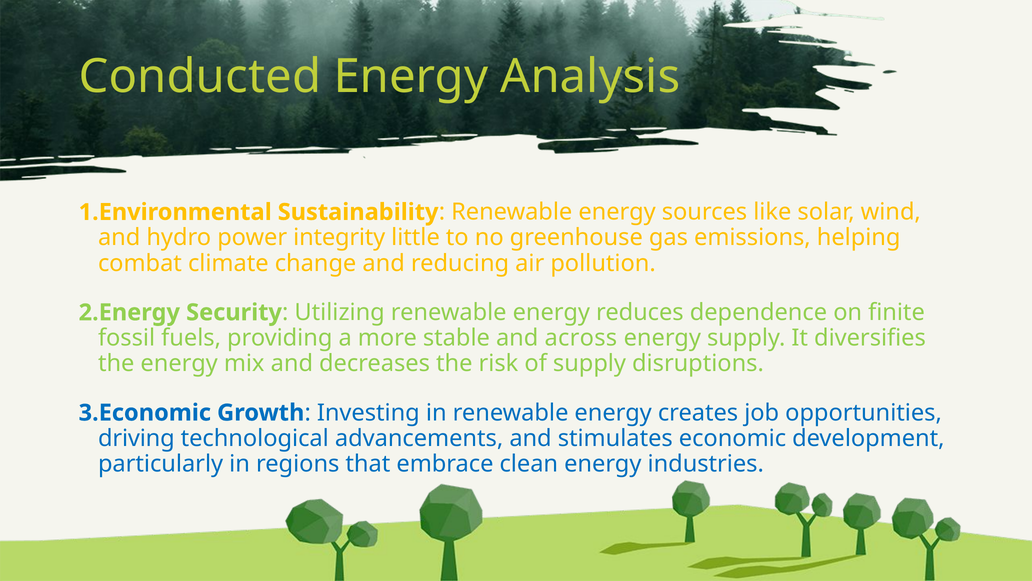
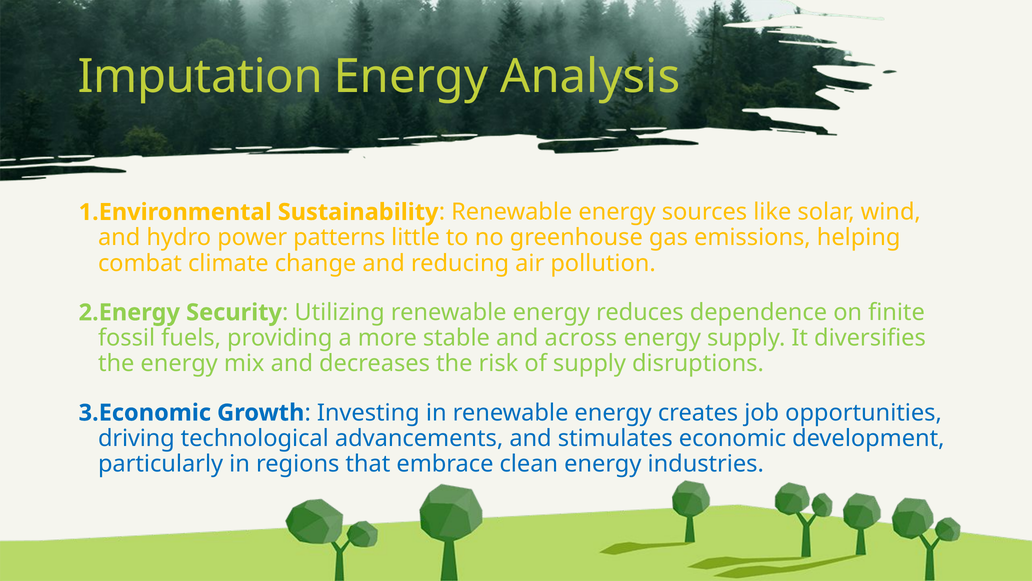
Conducted: Conducted -> Imputation
integrity: integrity -> patterns
